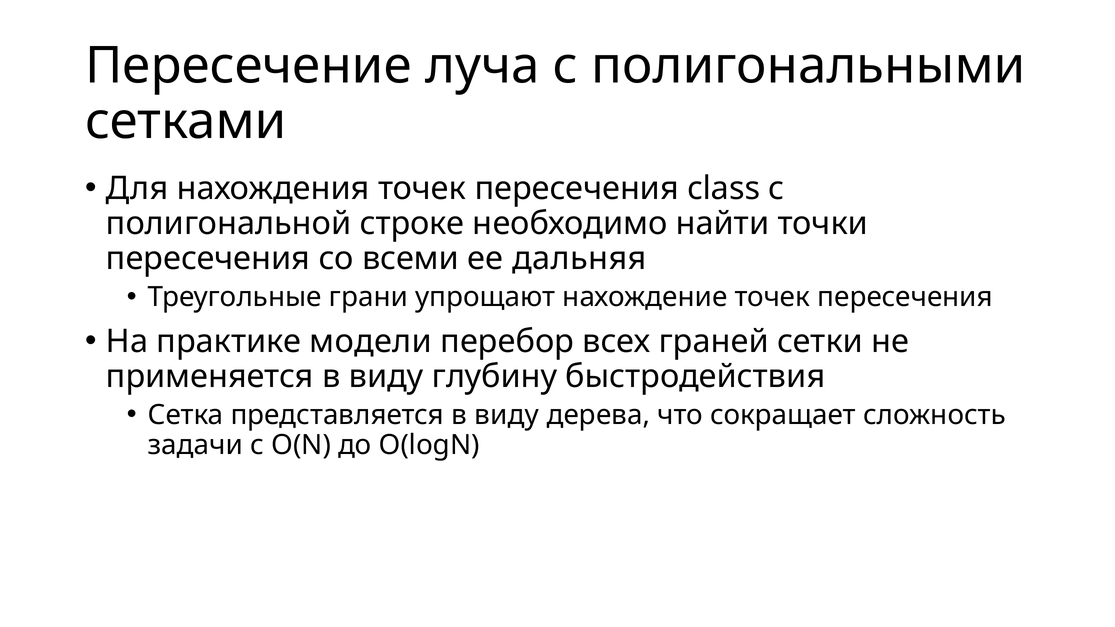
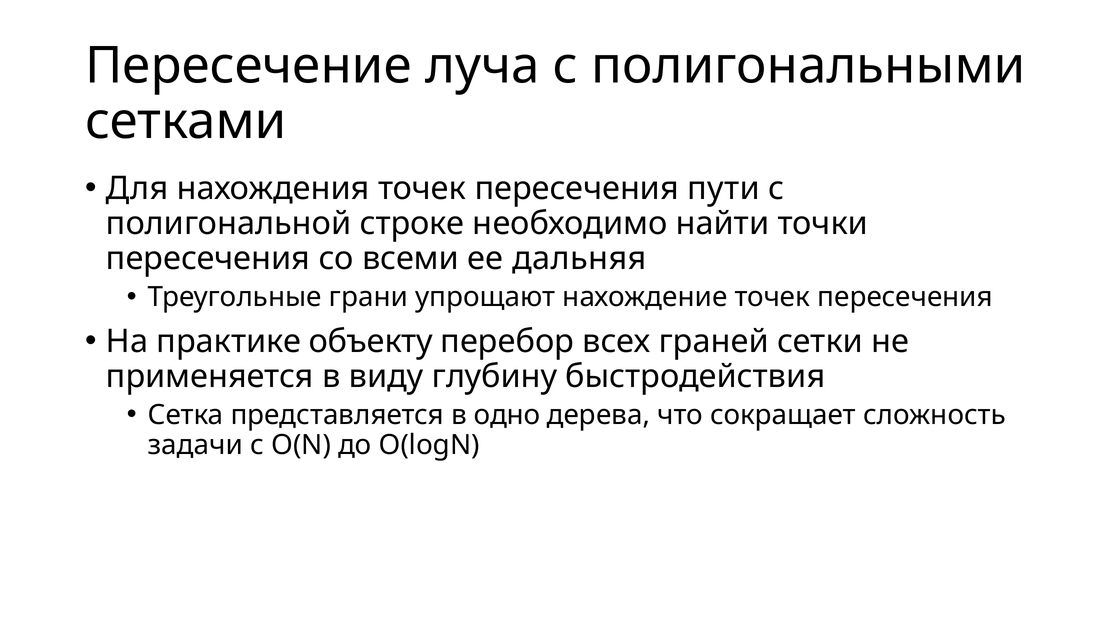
class: class -> пути
модели: модели -> объекту
представляется в виду: виду -> одно
